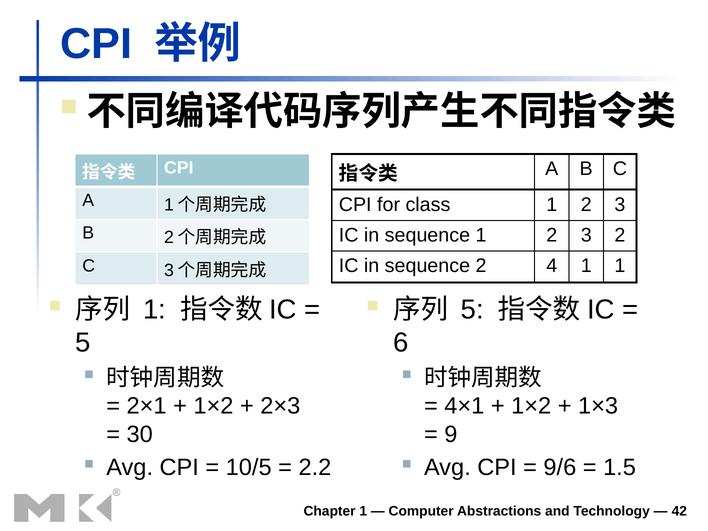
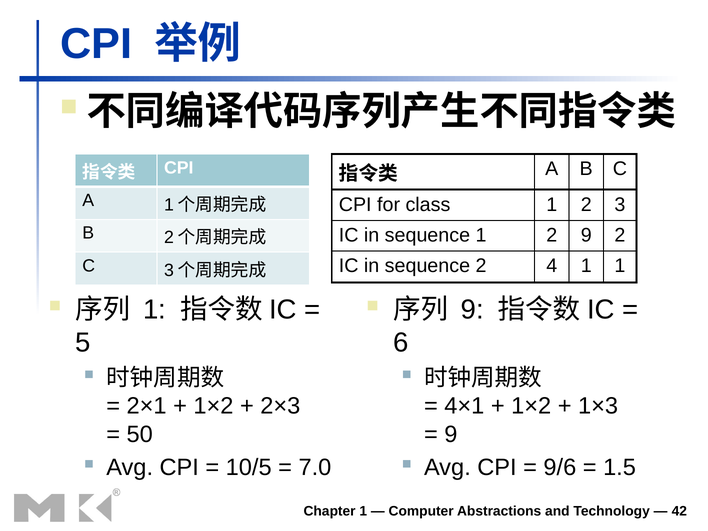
sequence 1 2 3: 3 -> 9
5 at (472, 310): 5 -> 9
30: 30 -> 50
2.2: 2.2 -> 7.0
